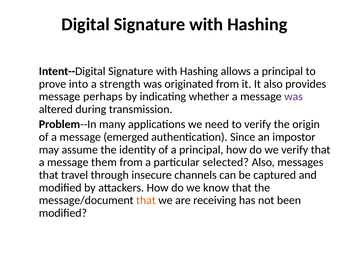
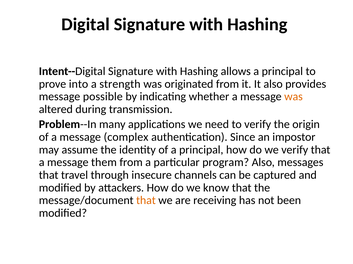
perhaps: perhaps -> possible
was at (293, 97) colour: purple -> orange
emerged: emerged -> complex
selected: selected -> program
